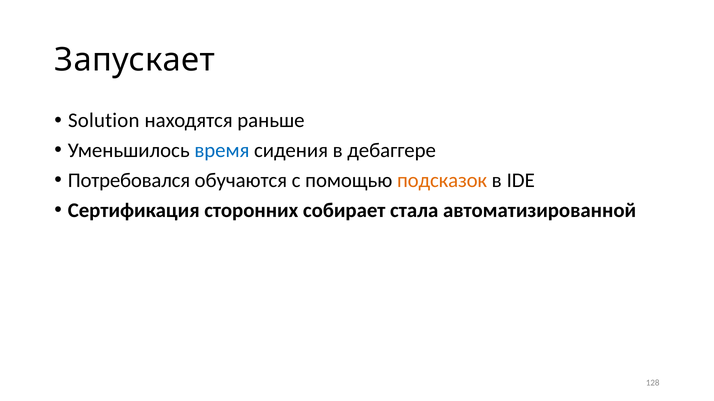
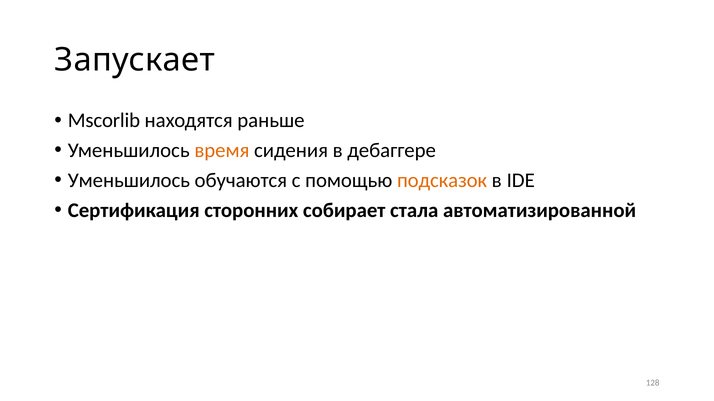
Solution: Solution -> Mscorlib
время colour: blue -> orange
Потребовался at (129, 181): Потребовался -> Уменьшилось
